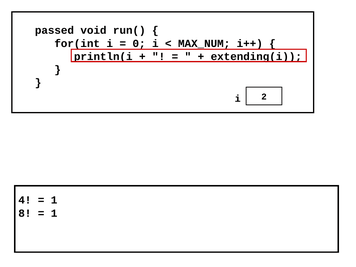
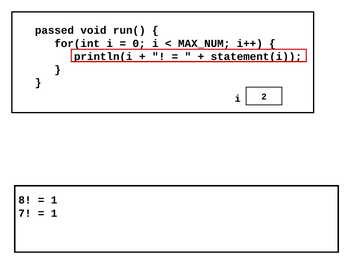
extending(i: extending(i -> statement(i
4: 4 -> 8
8: 8 -> 7
